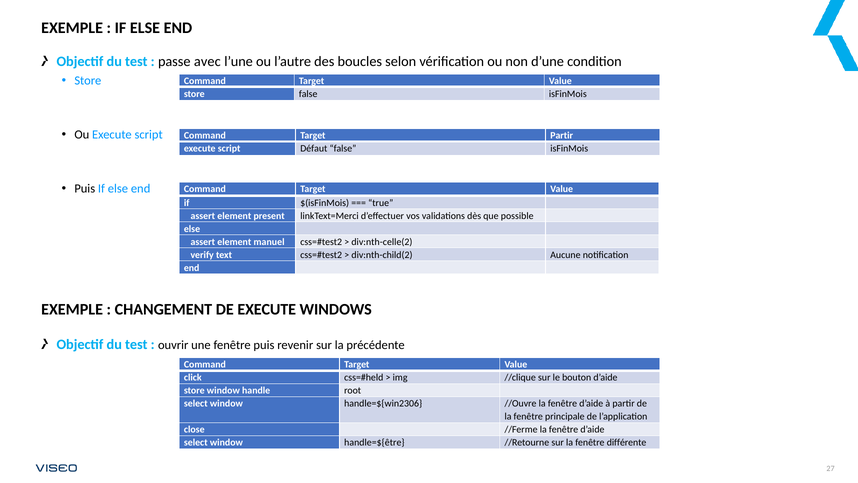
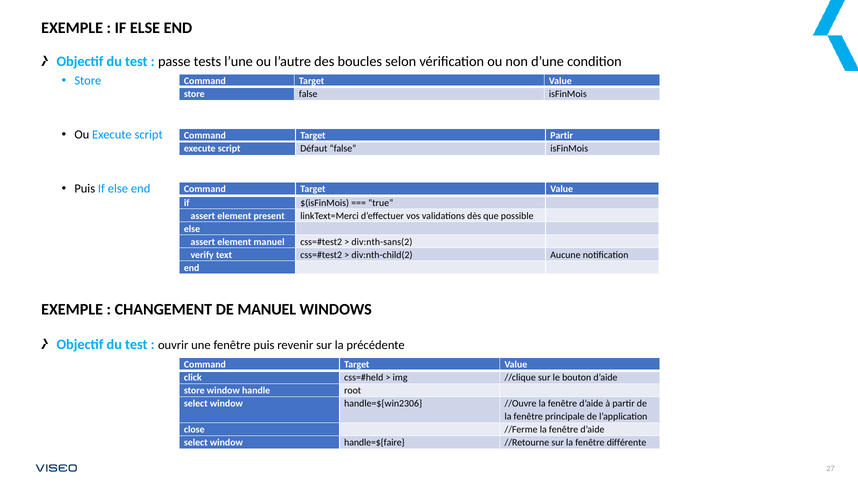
avec: avec -> tests
div:nth-celle(2: div:nth-celle(2 -> div:nth-sans(2
DE EXECUTE: EXECUTE -> MANUEL
handle=${être: handle=${être -> handle=${faire
